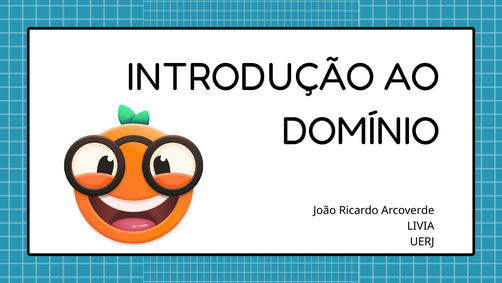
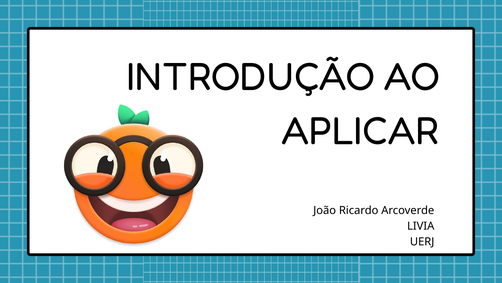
DOMÍNIO: DOMÍNIO -> APLICAR
